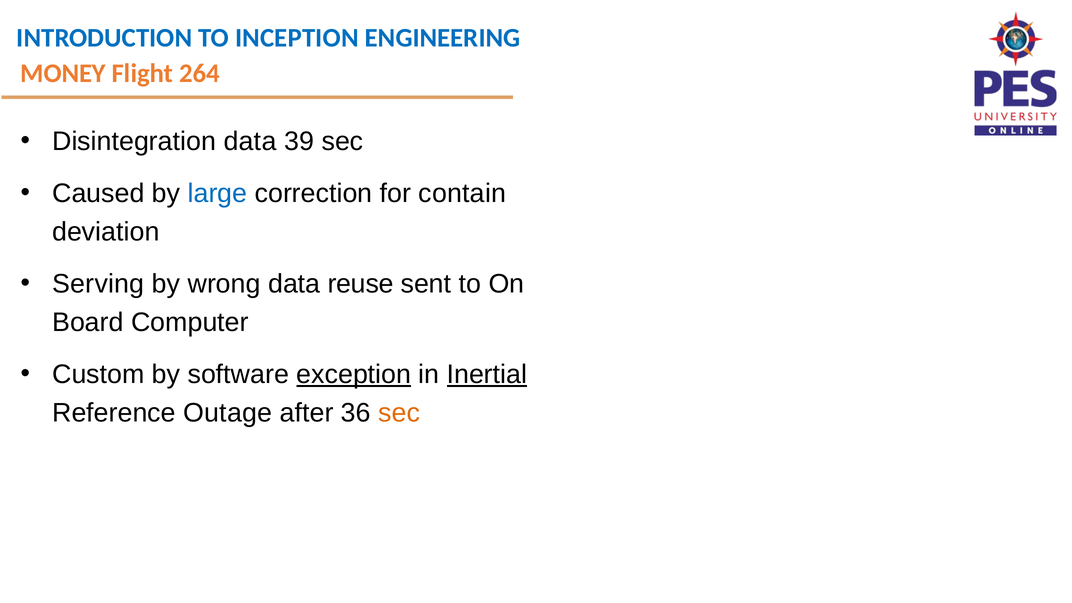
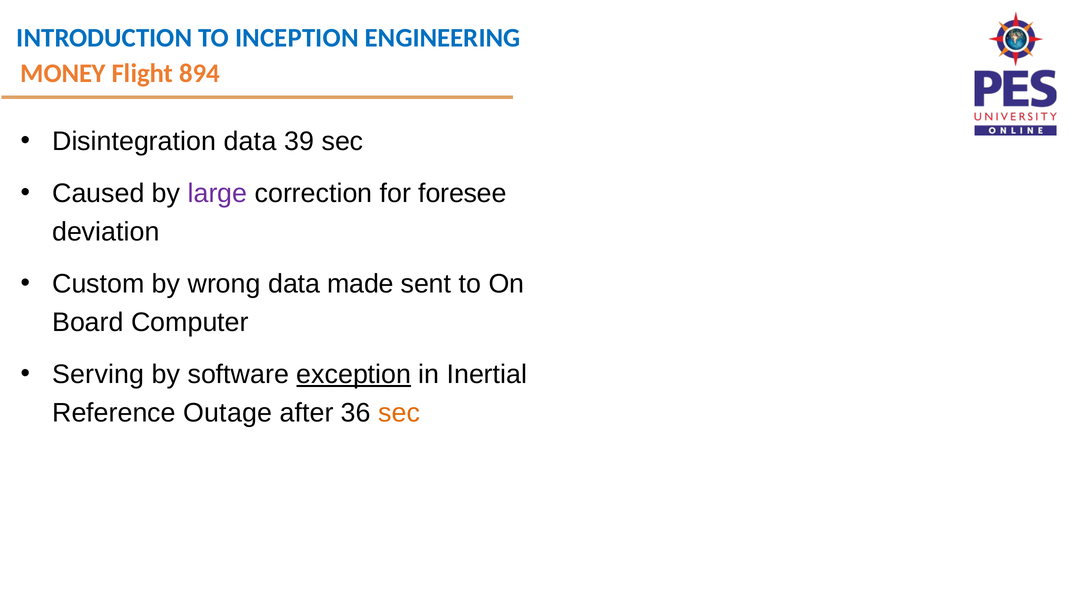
264: 264 -> 894
large colour: blue -> purple
contain: contain -> foresee
Serving: Serving -> Custom
reuse: reuse -> made
Custom: Custom -> Serving
Inertial underline: present -> none
